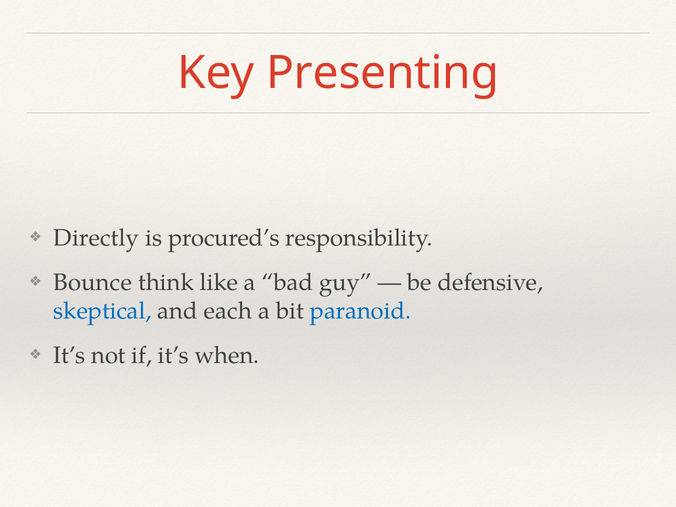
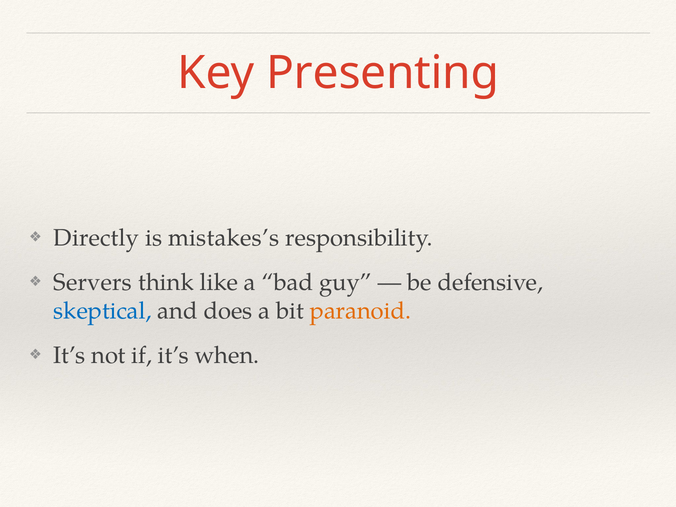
procured’s: procured’s -> mistakes’s
Bounce: Bounce -> Servers
each: each -> does
paranoid colour: blue -> orange
